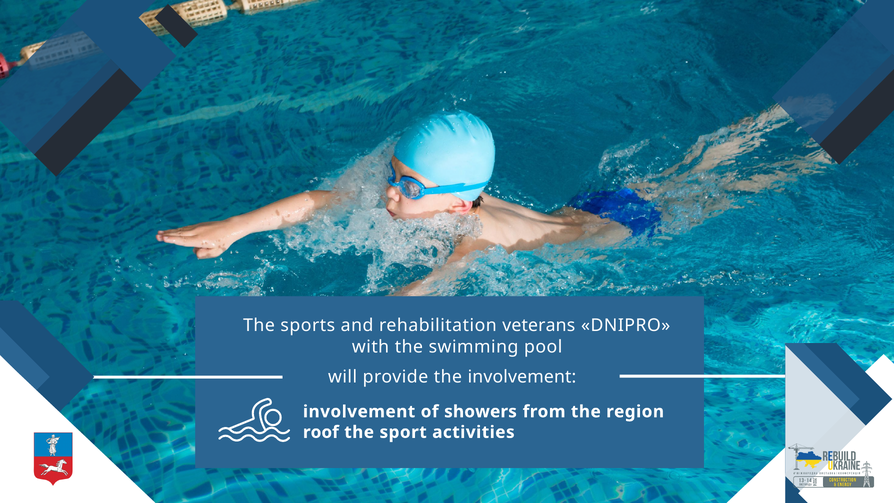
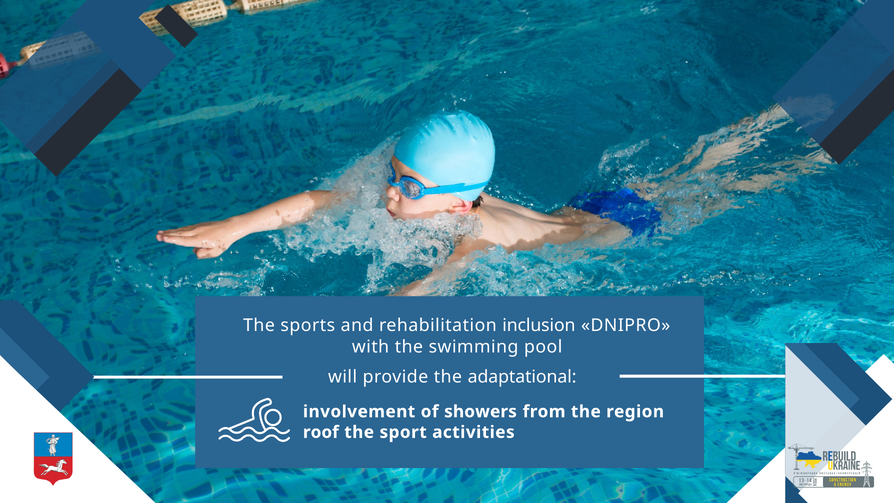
veterans: veterans -> inclusion
the involvement: involvement -> adaptational
